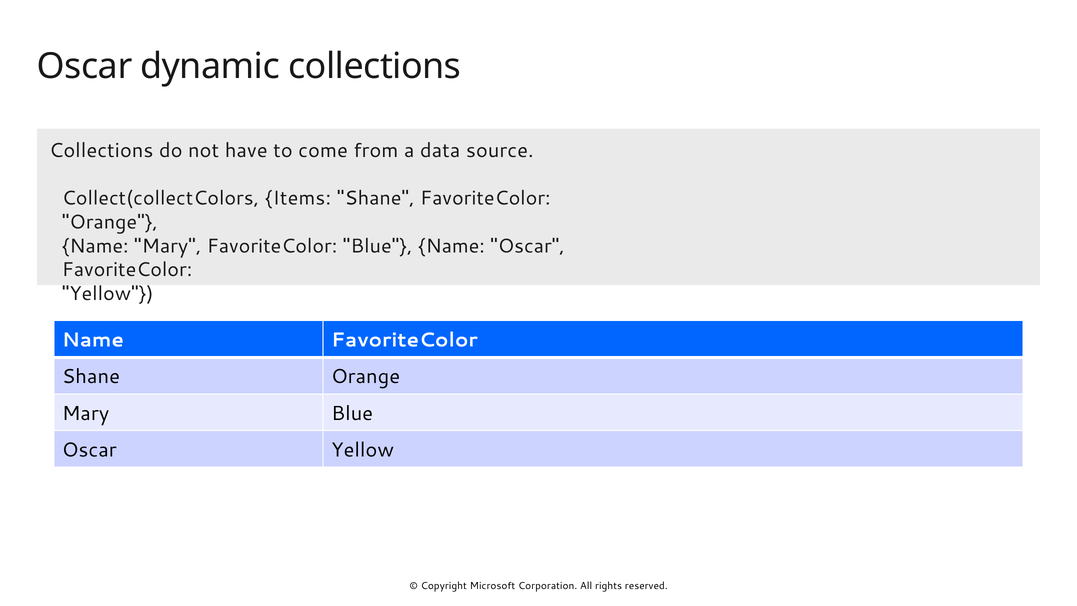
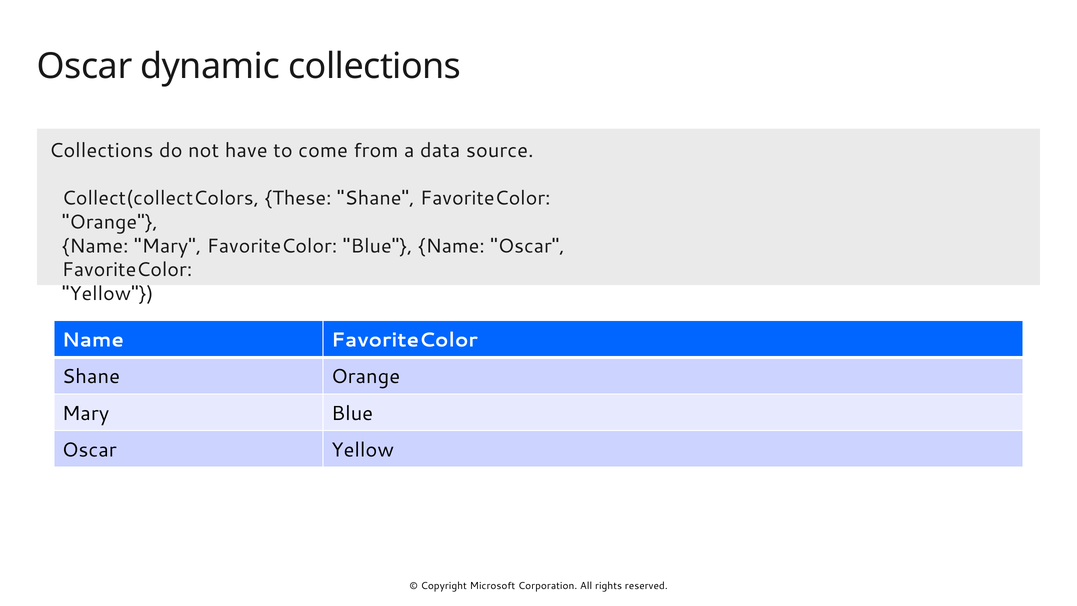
Items: Items -> These
